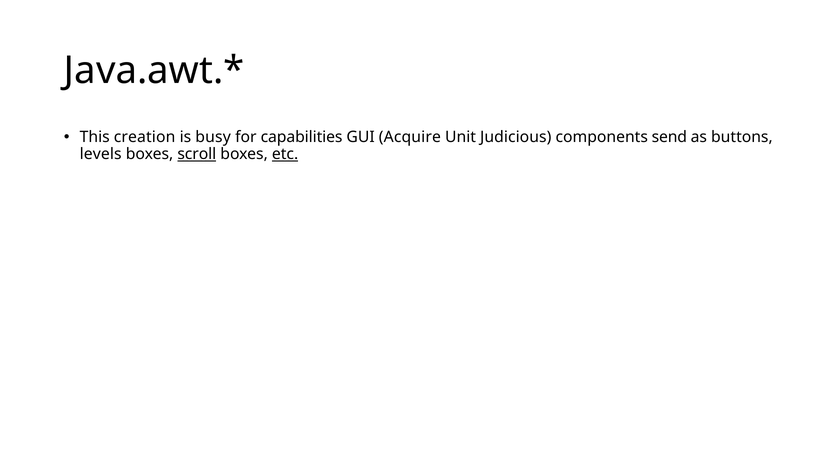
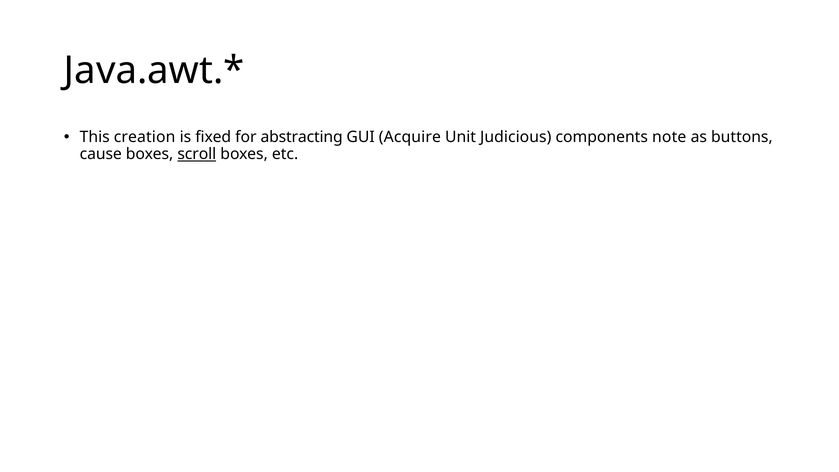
busy: busy -> fixed
capabilities: capabilities -> abstracting
send: send -> note
levels: levels -> cause
etc underline: present -> none
